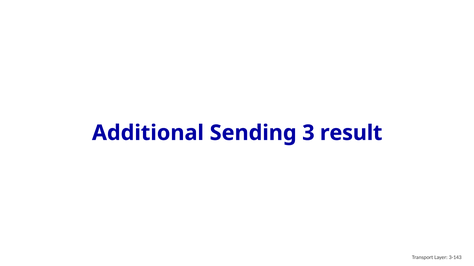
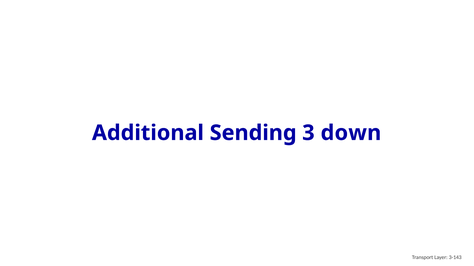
result: result -> down
